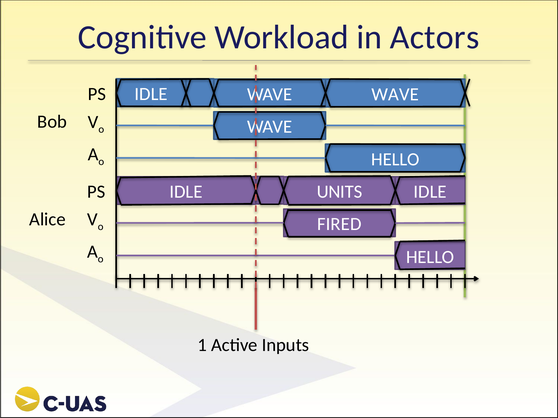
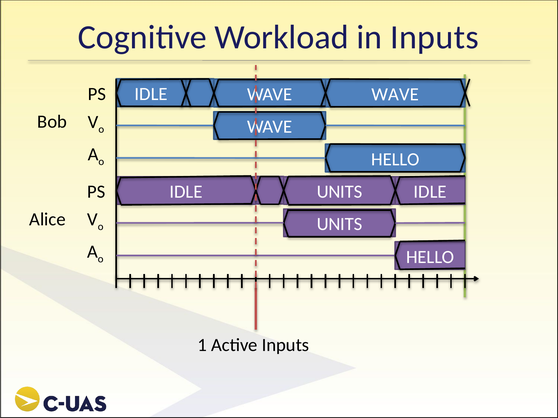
in Actors: Actors -> Inputs
FIRED at (339, 224): FIRED -> UNITS
